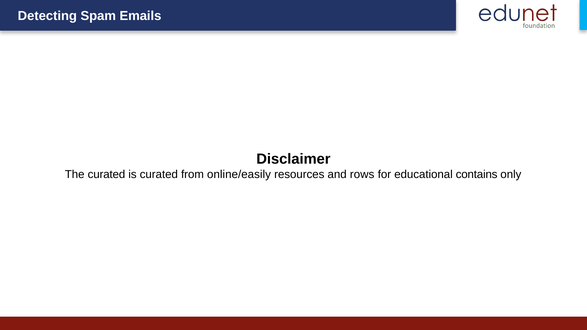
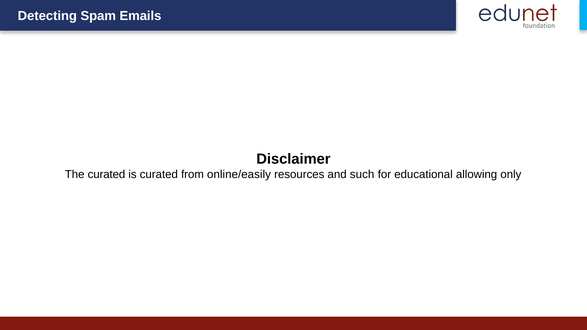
rows: rows -> such
contains: contains -> allowing
